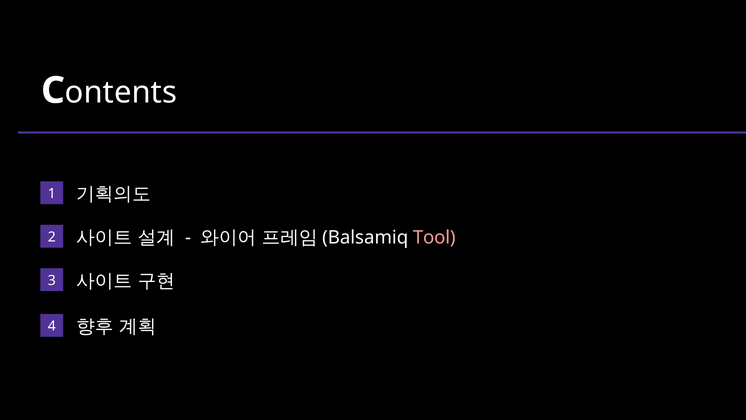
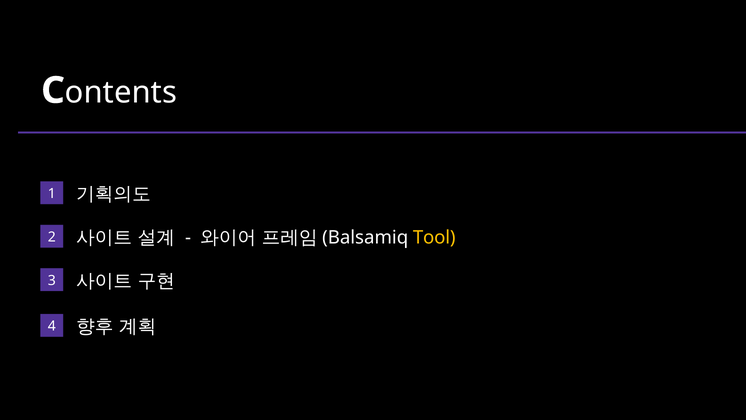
Tool colour: pink -> yellow
